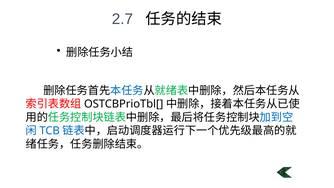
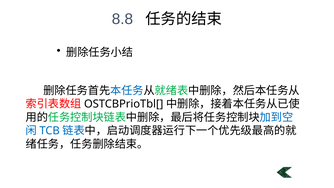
2.7: 2.7 -> 8.8
